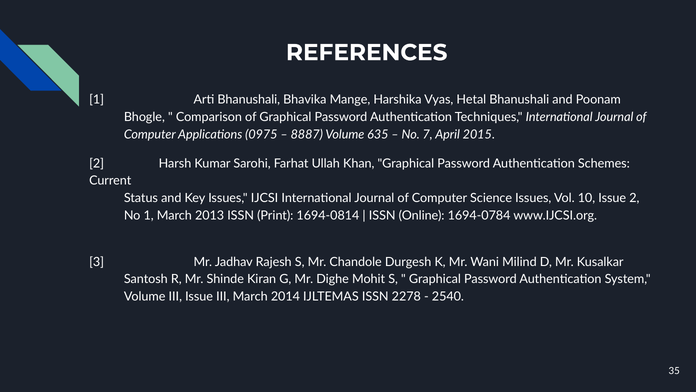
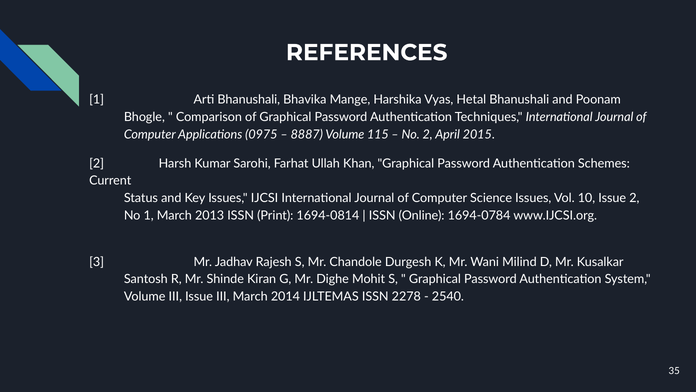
635: 635 -> 115
No 7: 7 -> 2
